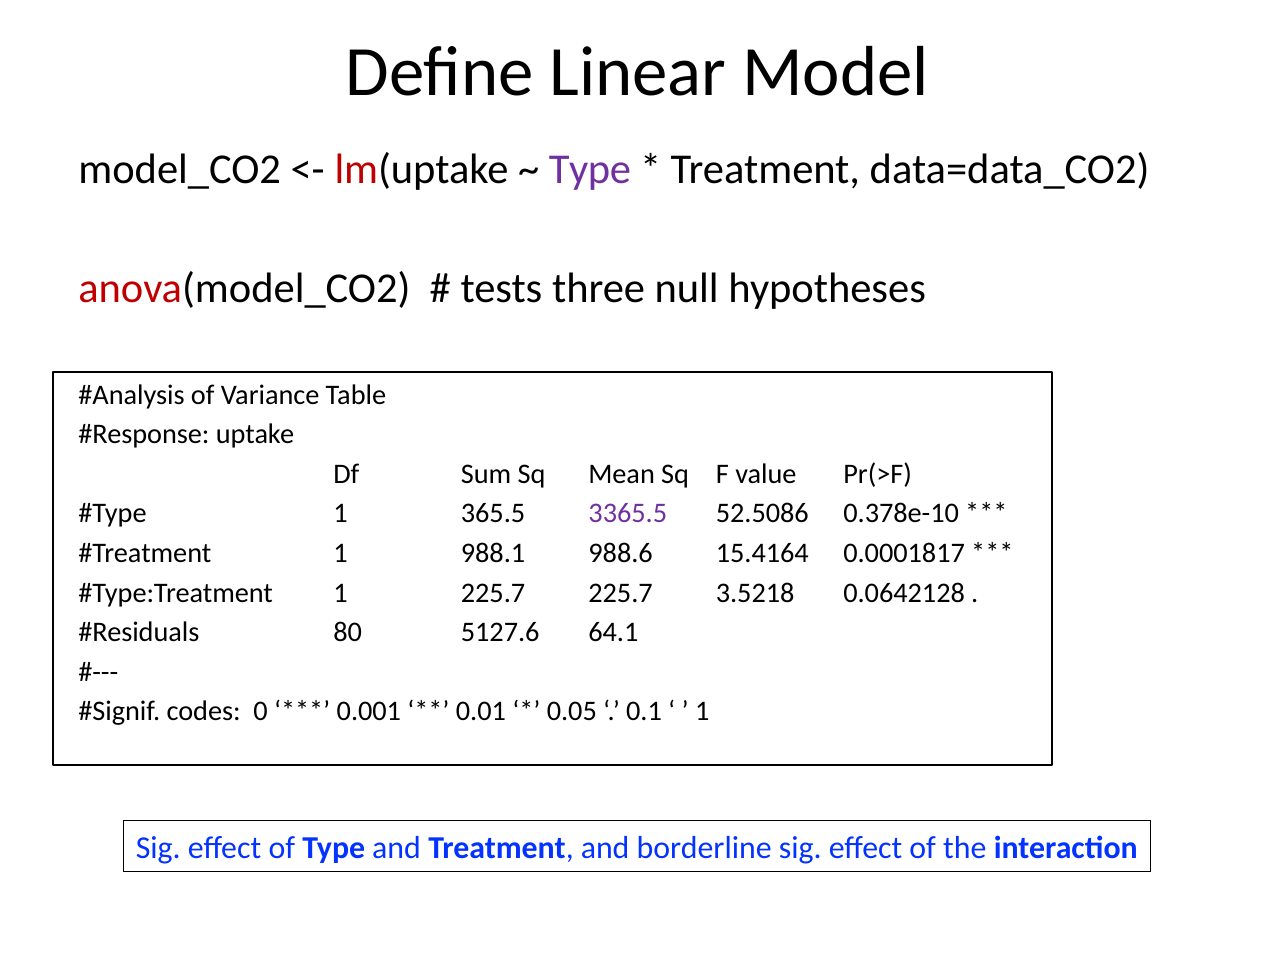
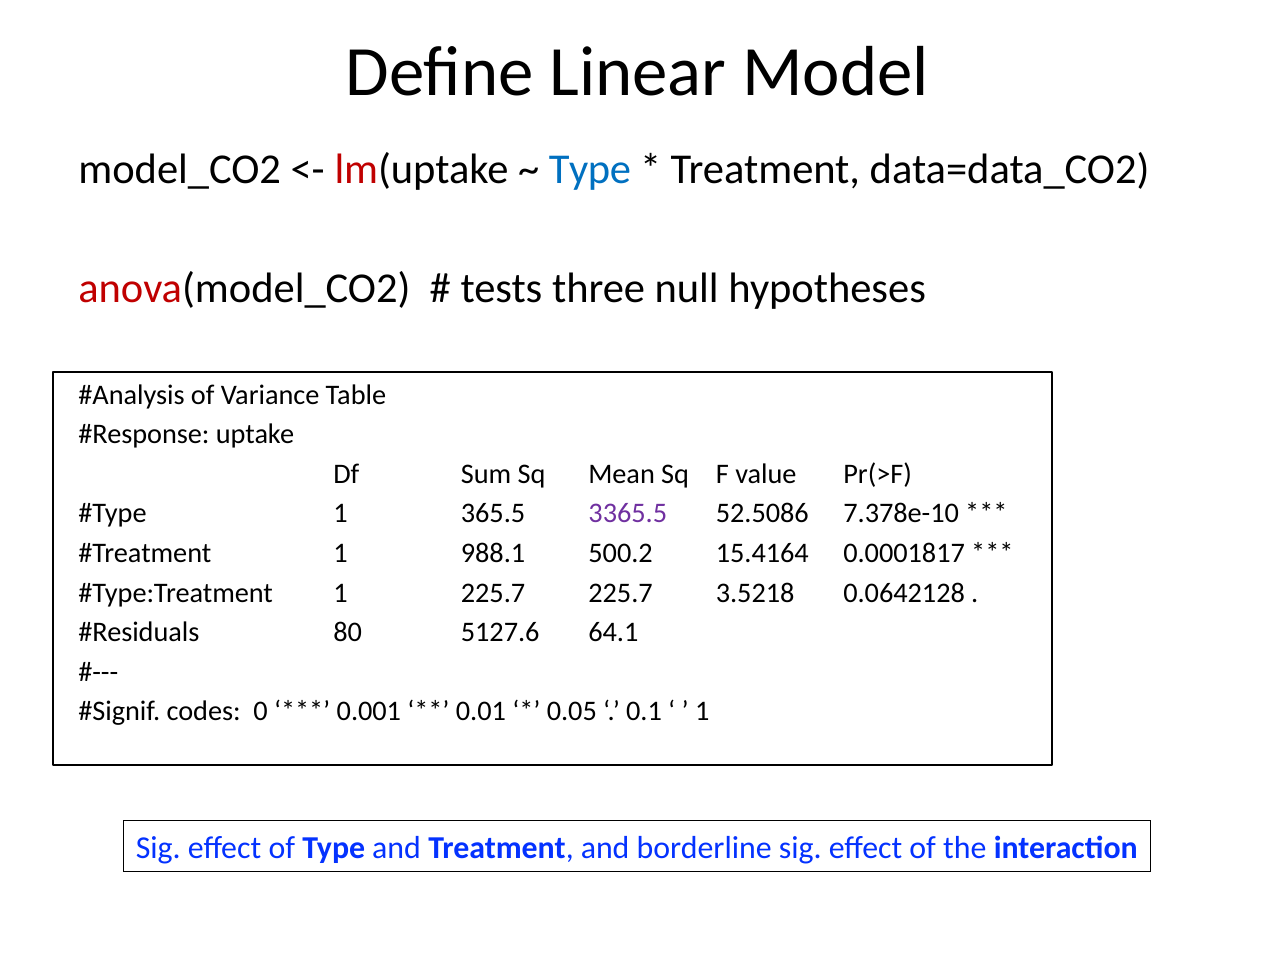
Type at (590, 169) colour: purple -> blue
0.378e-10: 0.378e-10 -> 7.378e-10
988.6: 988.6 -> 500.2
